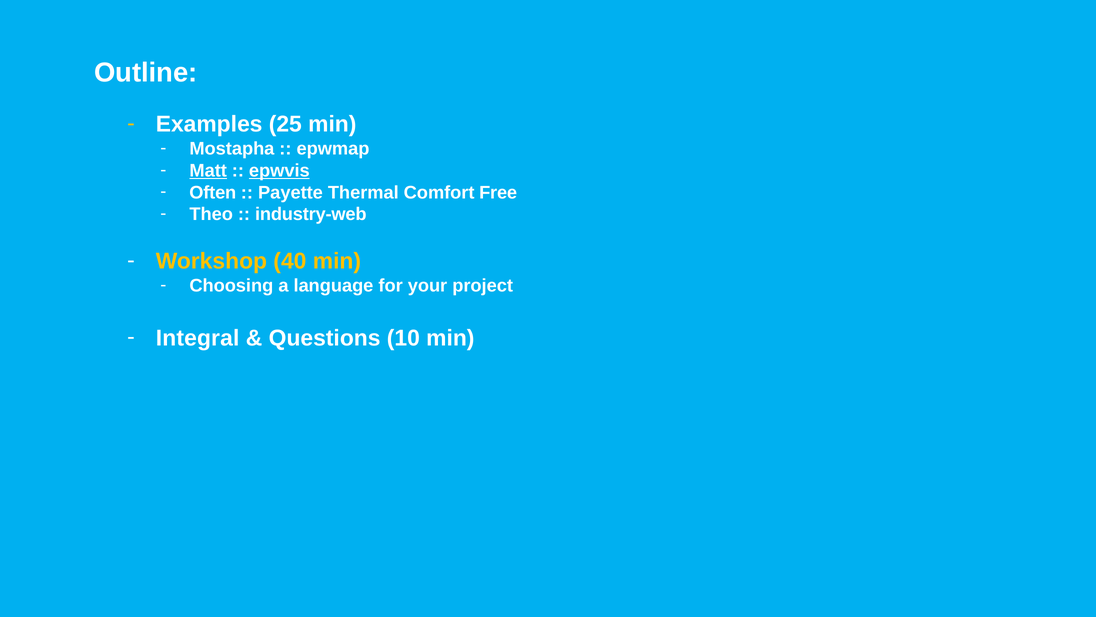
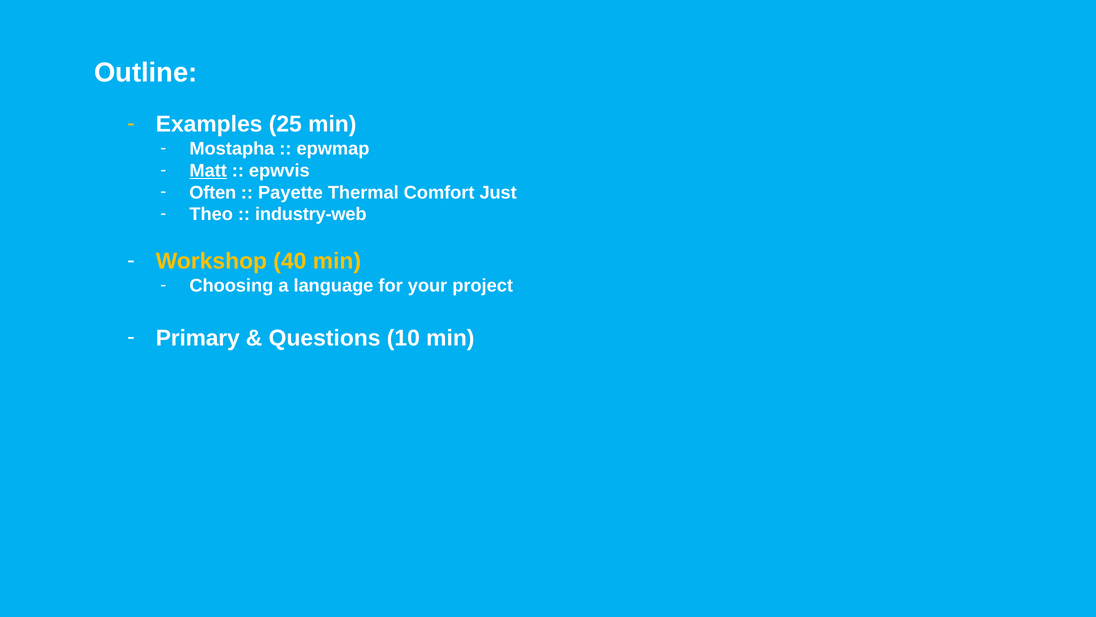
epwvis underline: present -> none
Free: Free -> Just
Integral: Integral -> Primary
